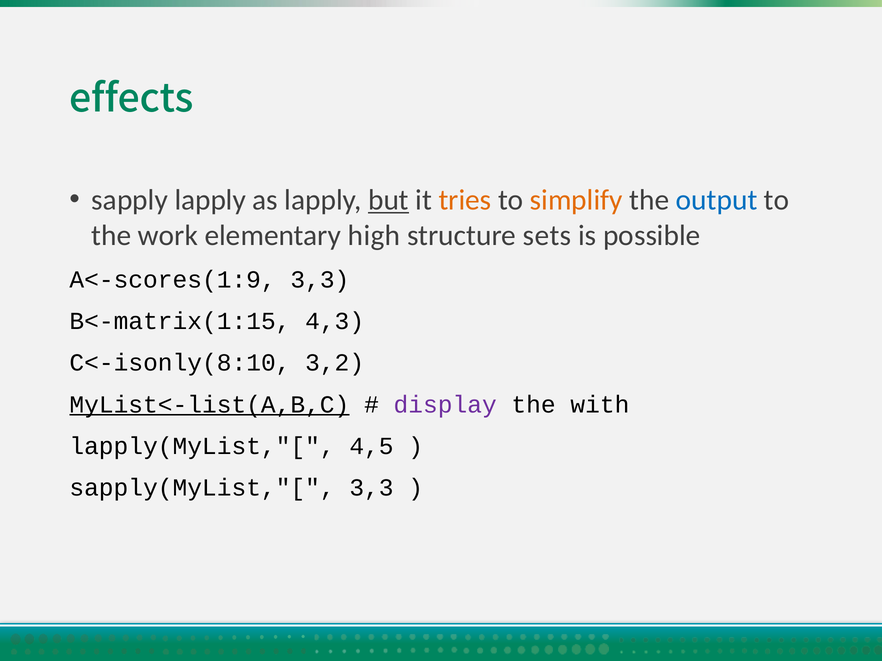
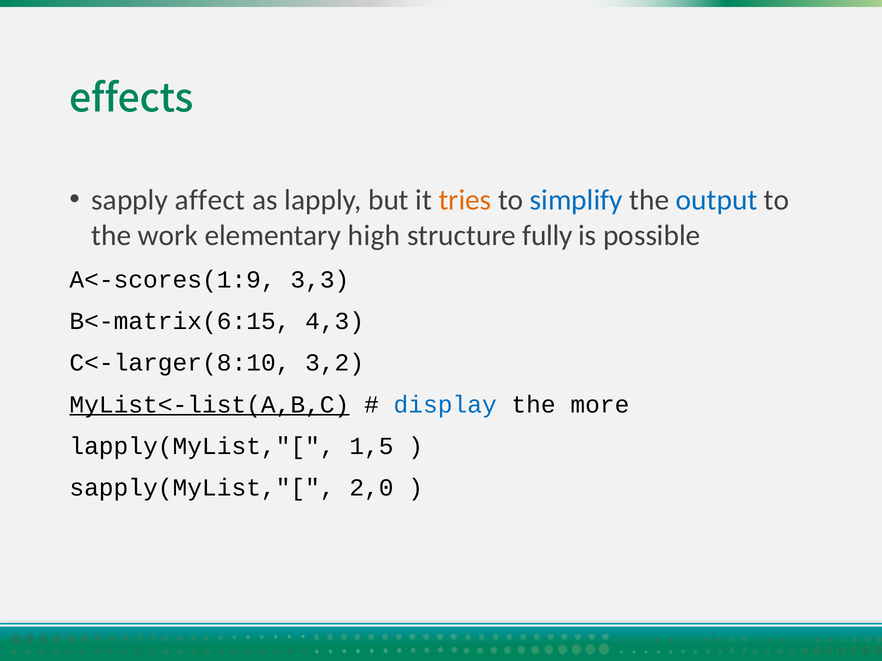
sapply lapply: lapply -> affect
but underline: present -> none
simplify colour: orange -> blue
sets: sets -> fully
B<-matrix(1:15: B<-matrix(1:15 -> B<-matrix(6:15
C<-isonly(8:10: C<-isonly(8:10 -> C<-larger(8:10
display colour: purple -> blue
with: with -> more
4,5: 4,5 -> 1,5
sapply(MyList,"[ 3,3: 3,3 -> 2,0
